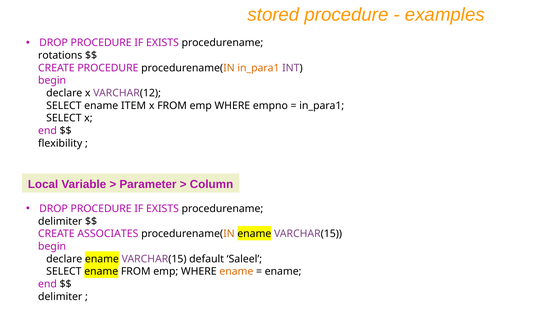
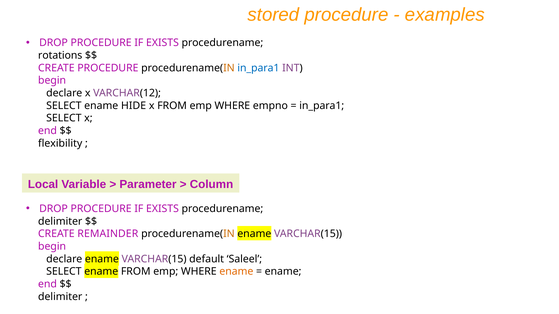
in_para1 at (258, 68) colour: orange -> blue
ITEM: ITEM -> HIDE
ASSOCIATES: ASSOCIATES -> REMAINDER
